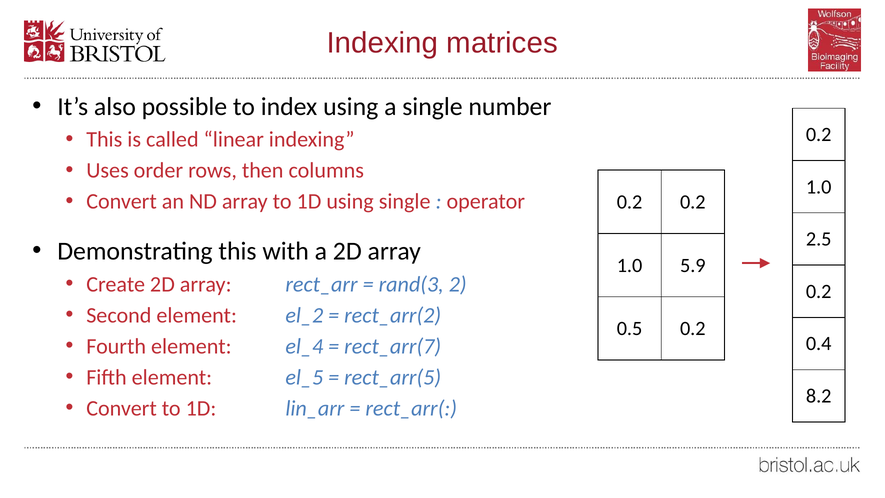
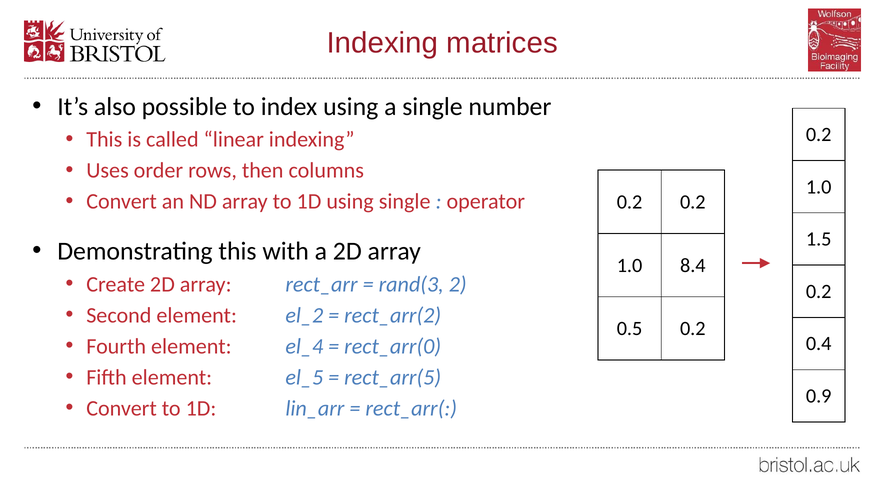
2.5: 2.5 -> 1.5
5.9: 5.9 -> 8.4
rect_arr(7: rect_arr(7 -> rect_arr(0
8.2: 8.2 -> 0.9
